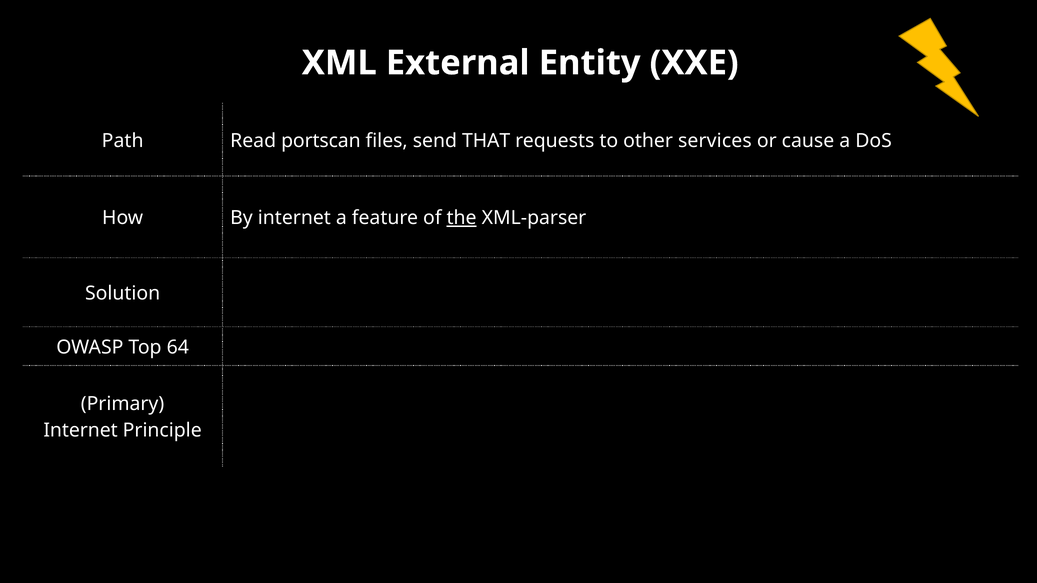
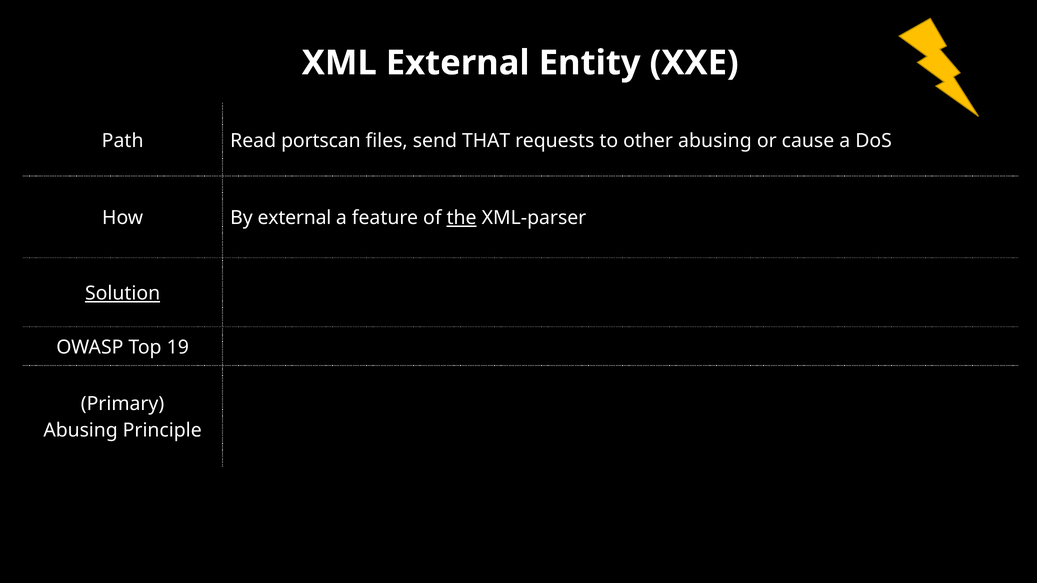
other services: services -> abusing
By internet: internet -> external
Solution underline: none -> present
64: 64 -> 19
Internet at (81, 430): Internet -> Abusing
